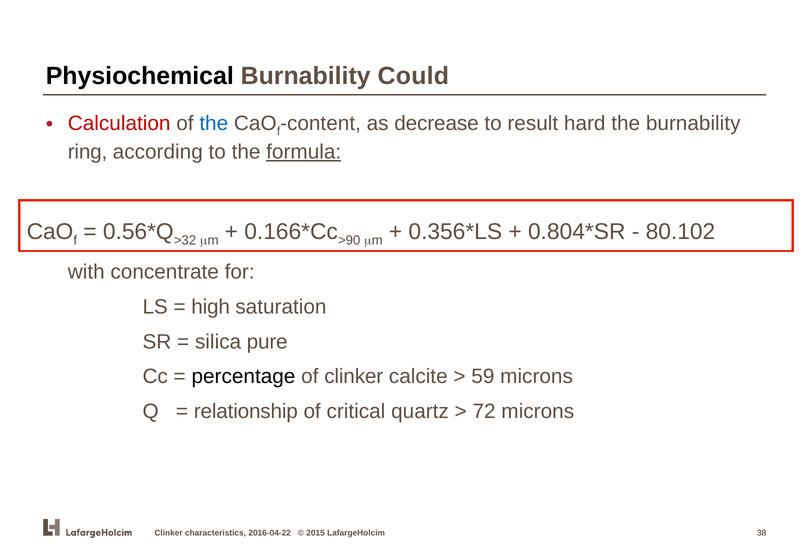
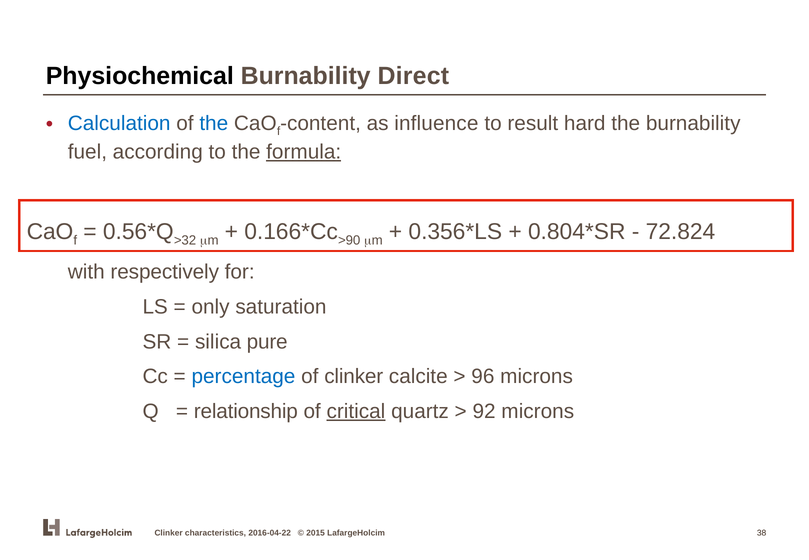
Could: Could -> Direct
Calculation colour: red -> blue
decrease: decrease -> influence
ring: ring -> fuel
80.102: 80.102 -> 72.824
concentrate: concentrate -> respectively
high: high -> only
percentage colour: black -> blue
59: 59 -> 96
critical underline: none -> present
72: 72 -> 92
